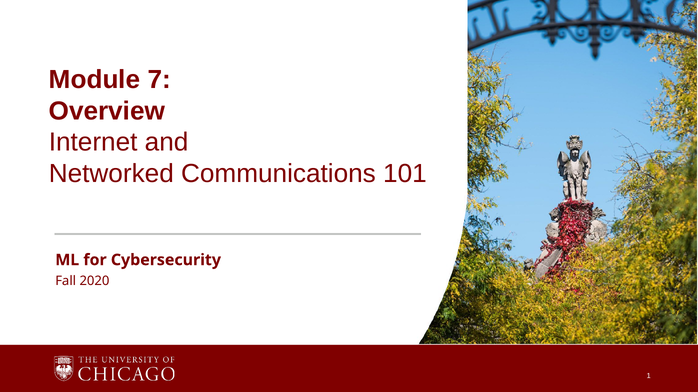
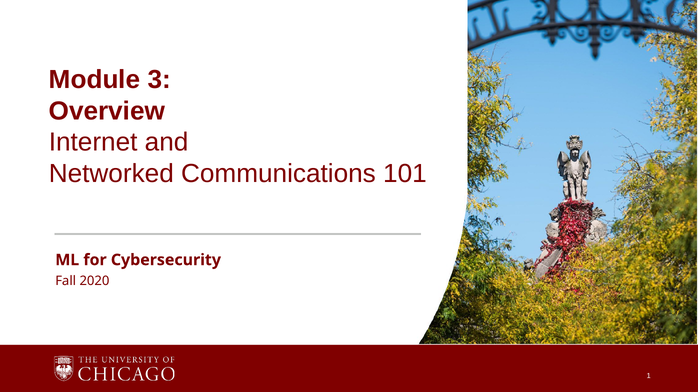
7: 7 -> 3
